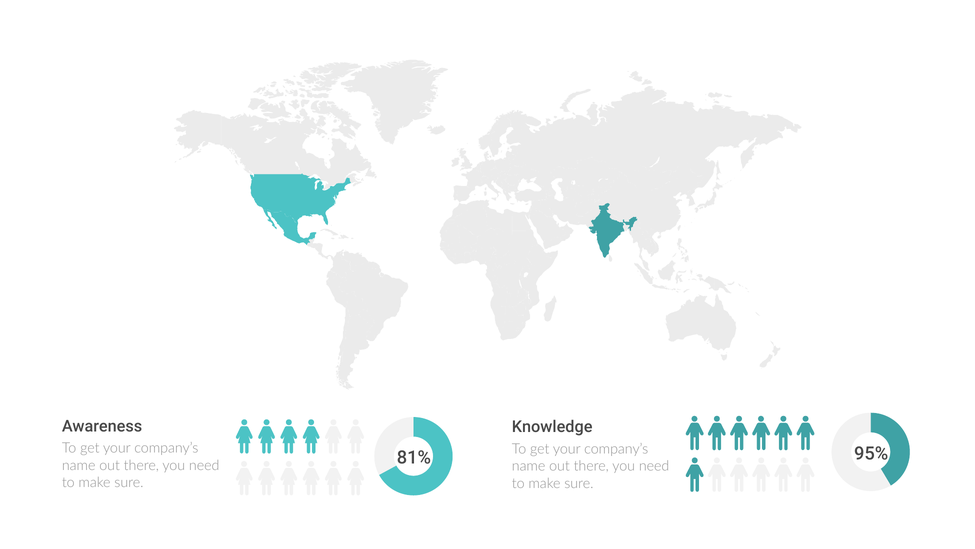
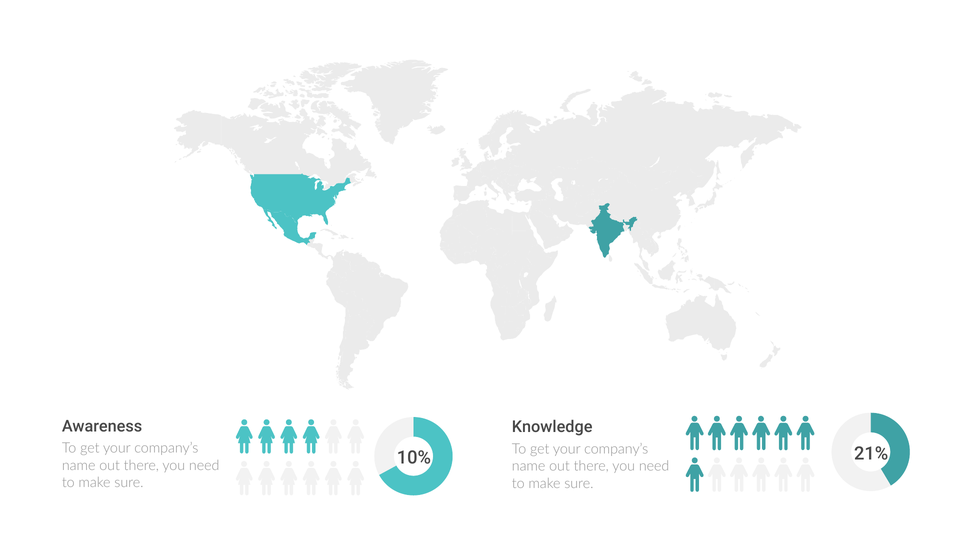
95%: 95% -> 21%
81%: 81% -> 10%
